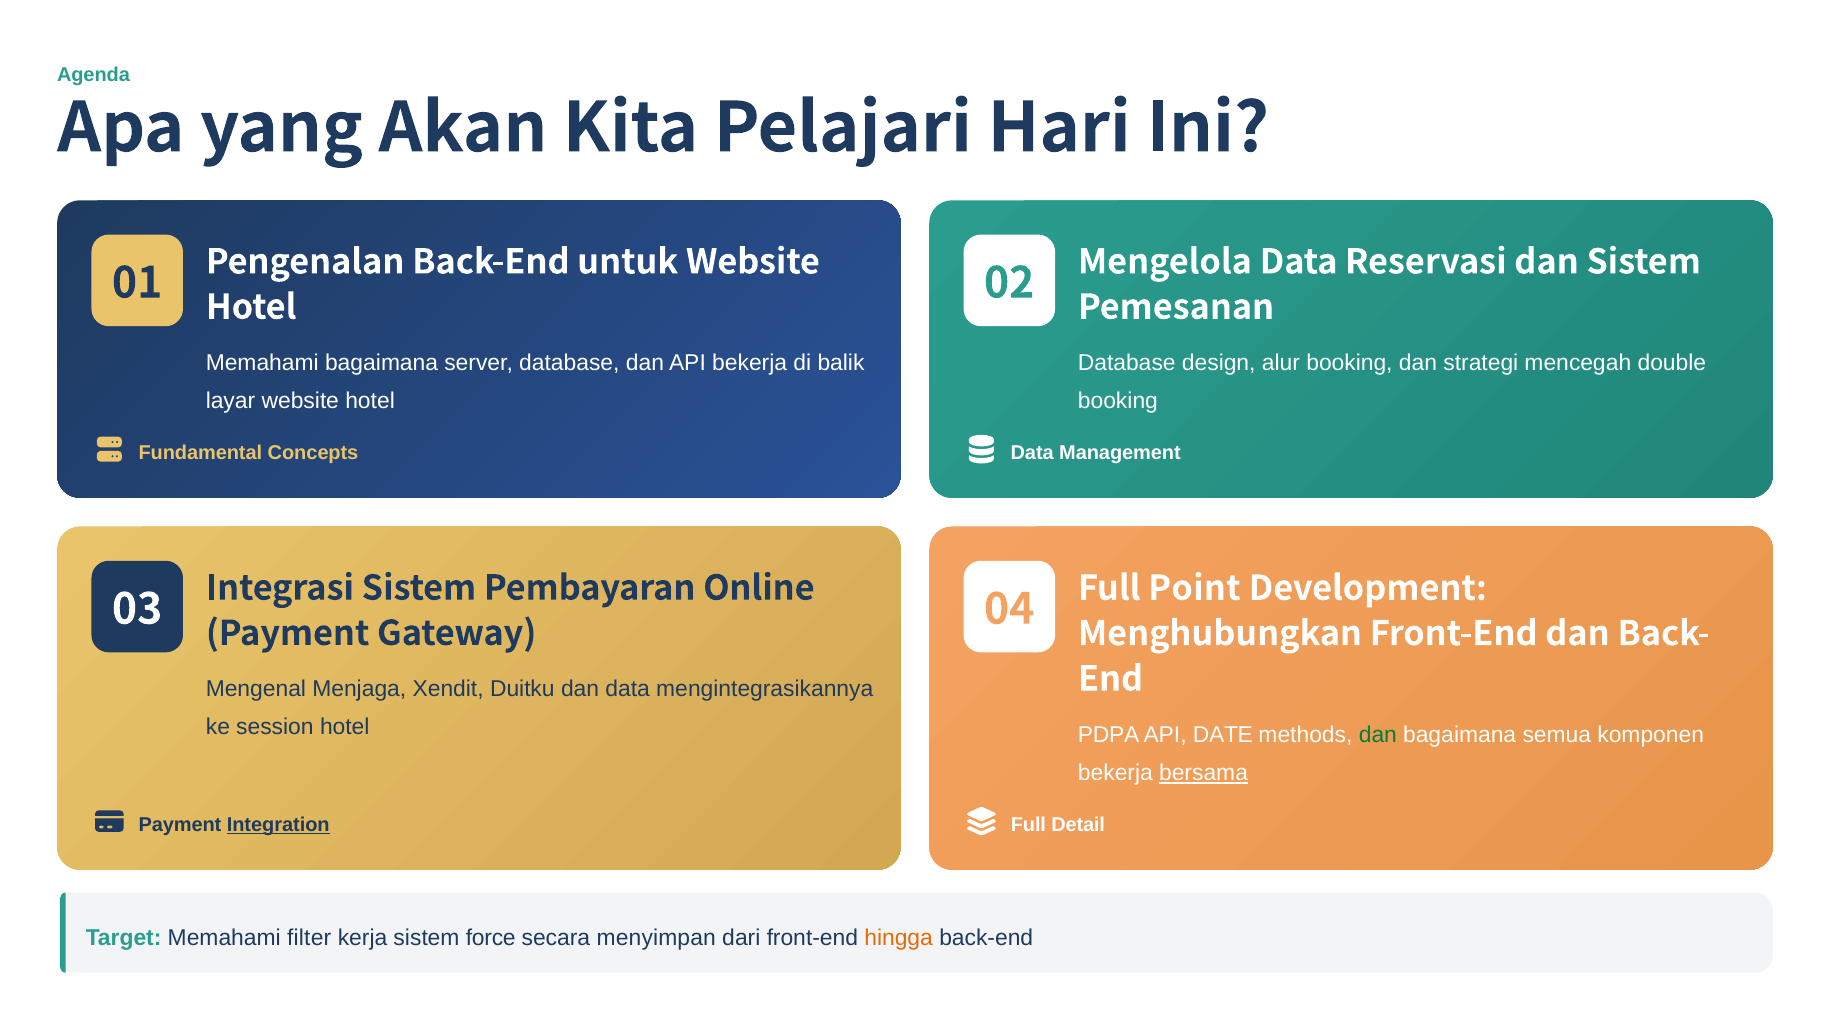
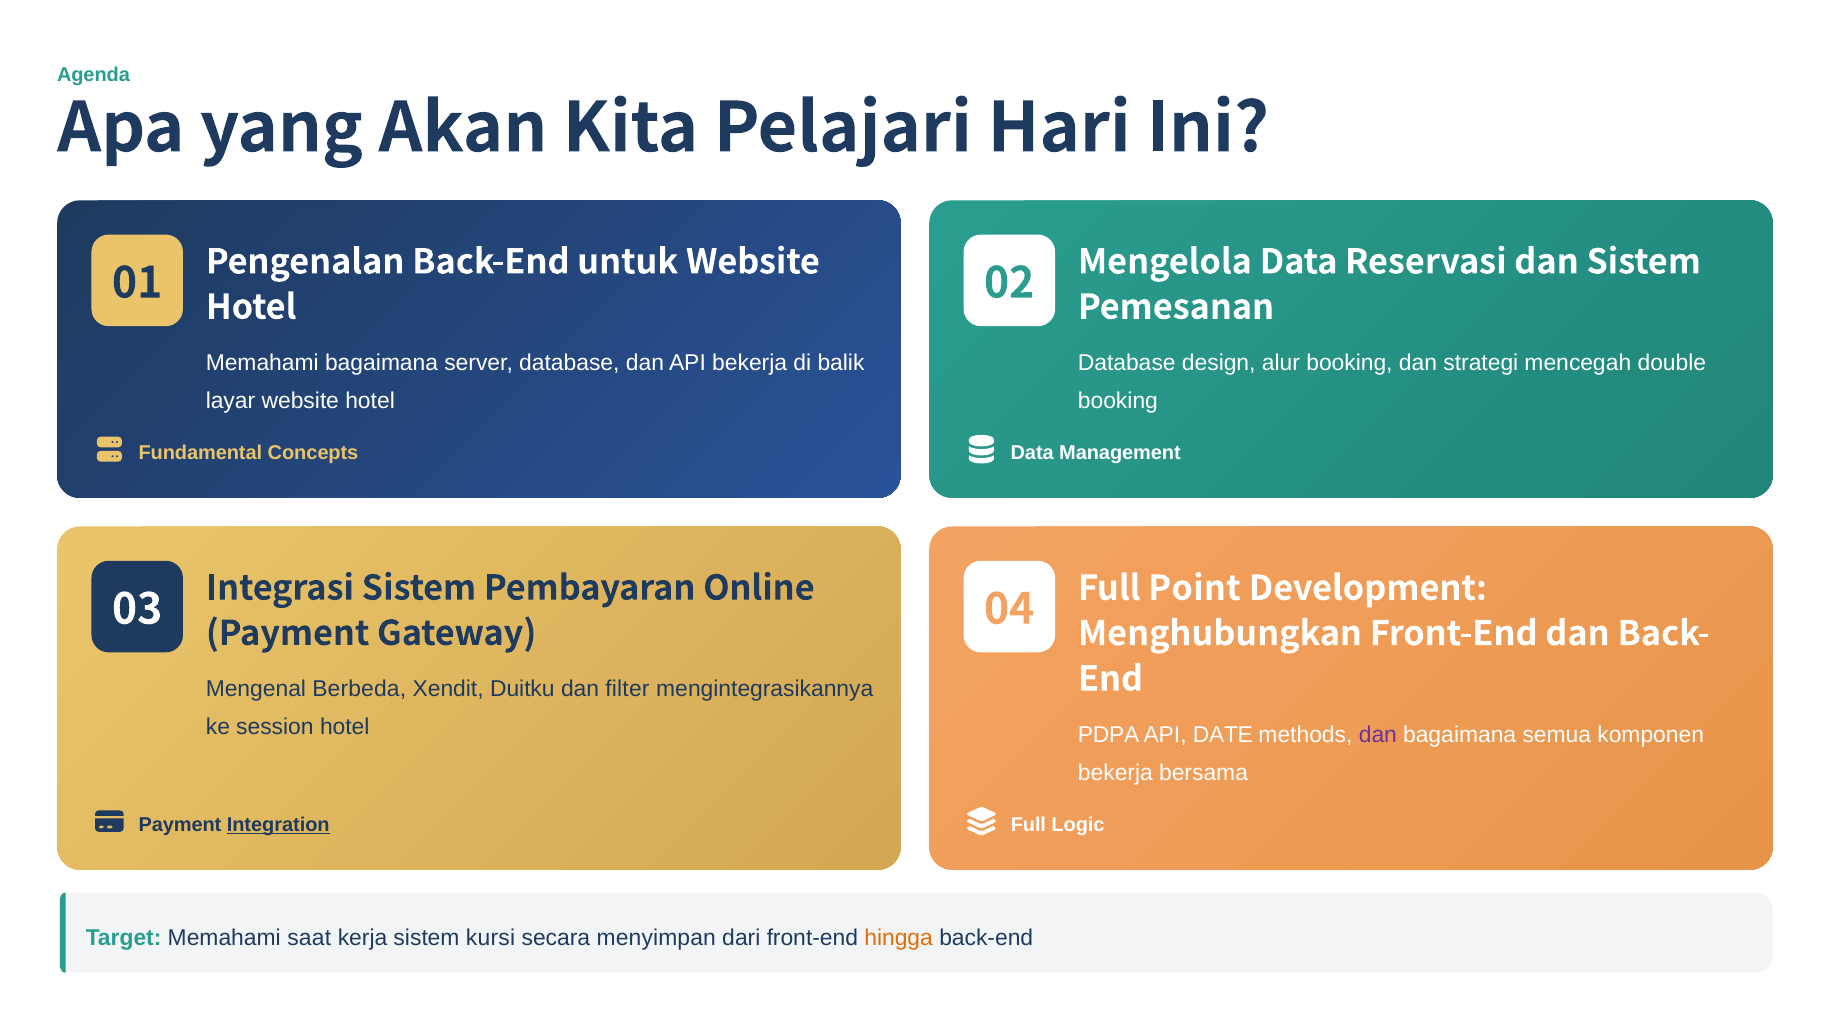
Menjaga: Menjaga -> Berbeda
dan data: data -> filter
dan at (1378, 734) colour: green -> purple
bersama underline: present -> none
Detail: Detail -> Logic
filter: filter -> saat
force: force -> kursi
